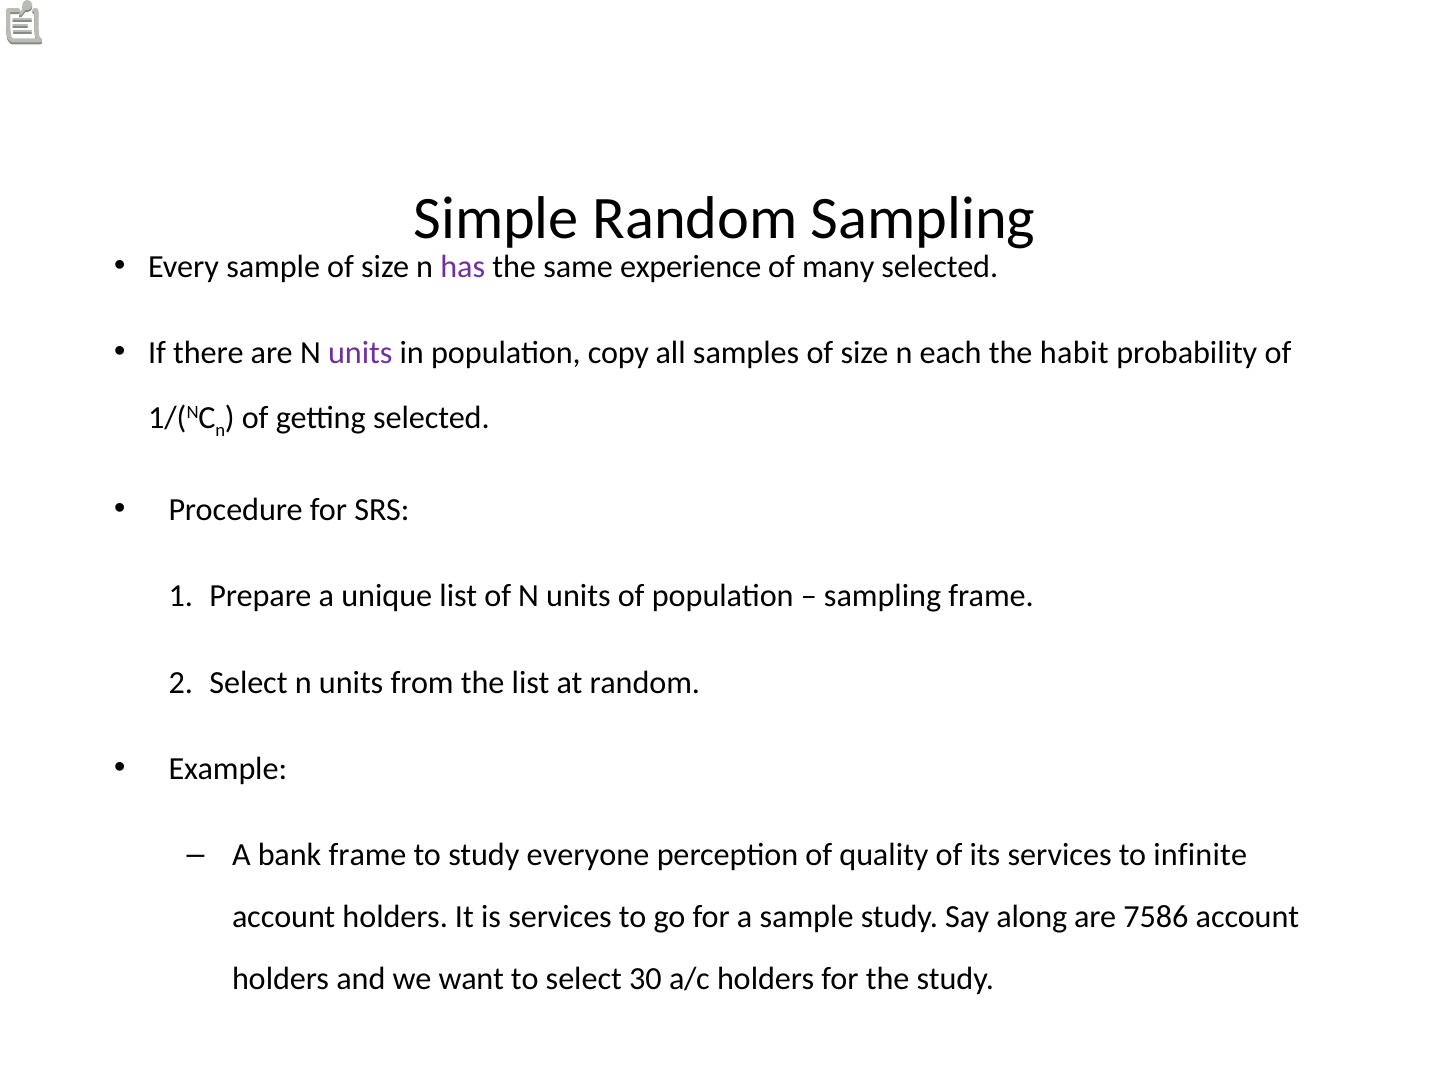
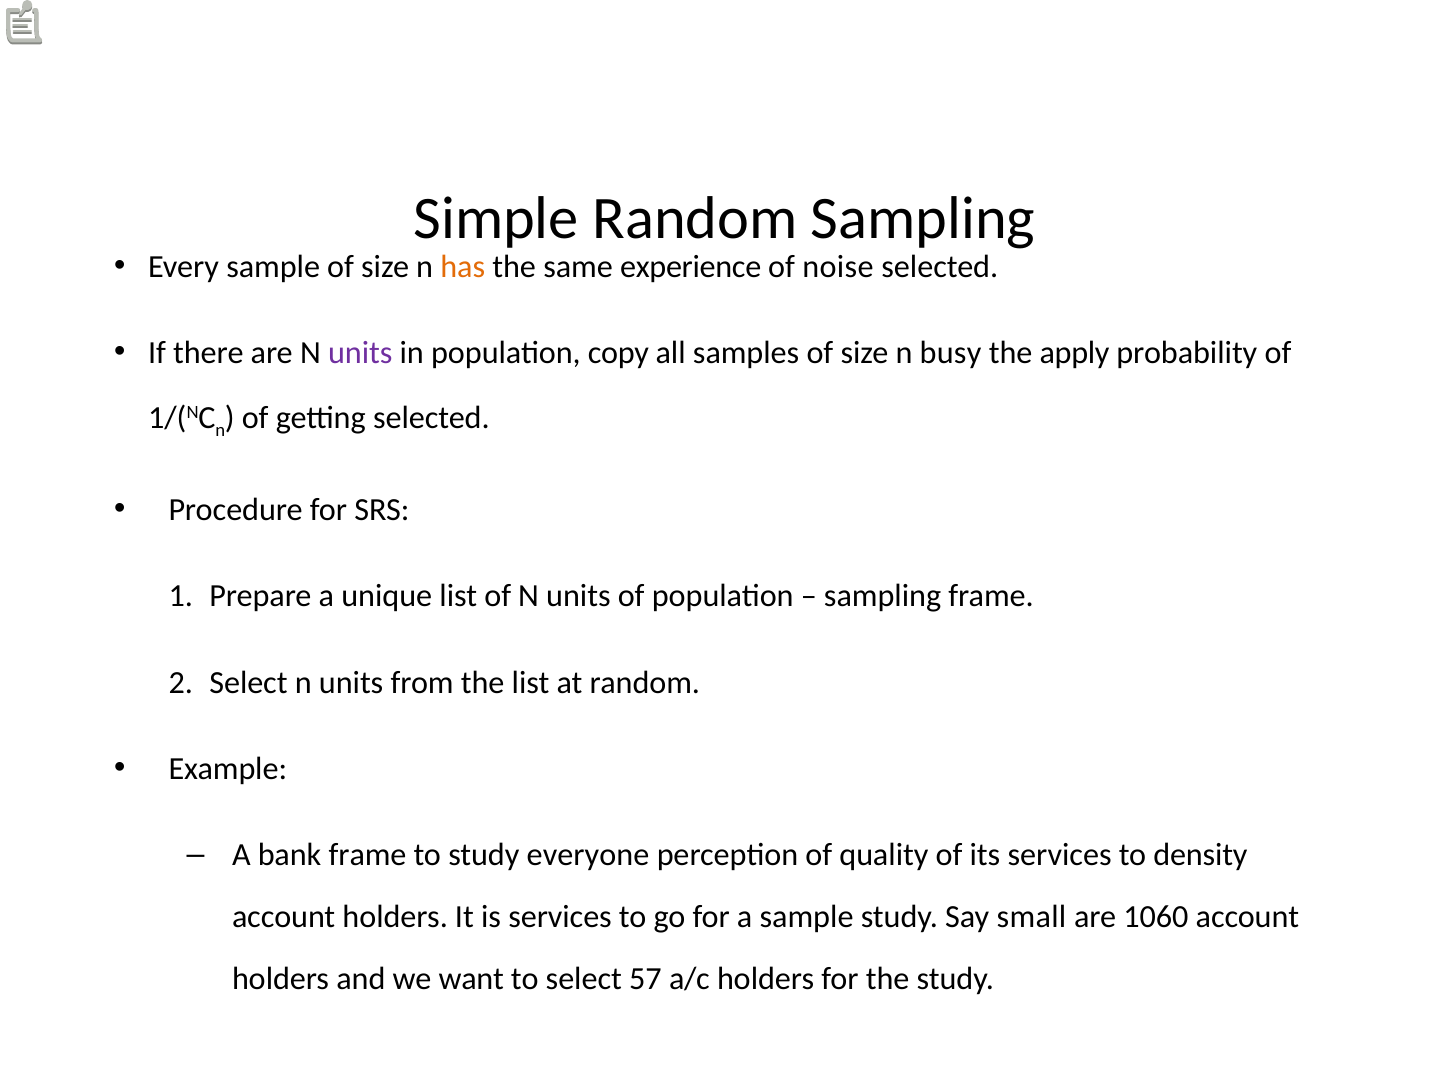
has colour: purple -> orange
many: many -> noise
each: each -> busy
habit: habit -> apply
infinite: infinite -> density
along: along -> small
7586: 7586 -> 1060
30: 30 -> 57
